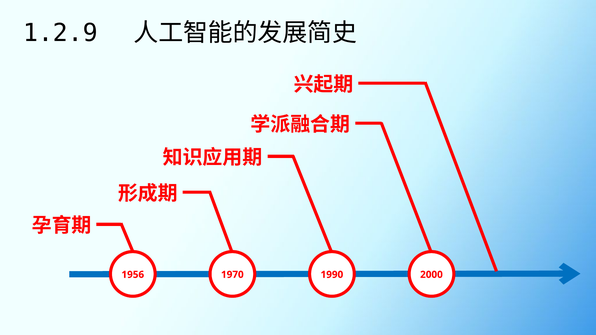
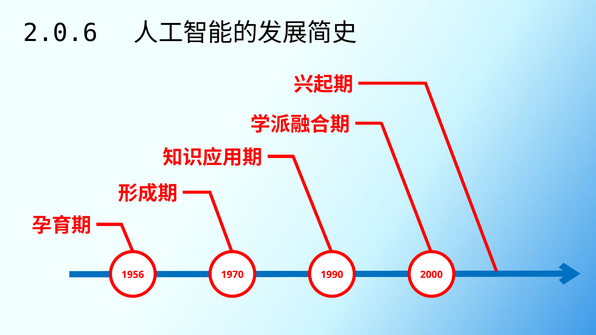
1.2.9: 1.2.9 -> 2.0.6
